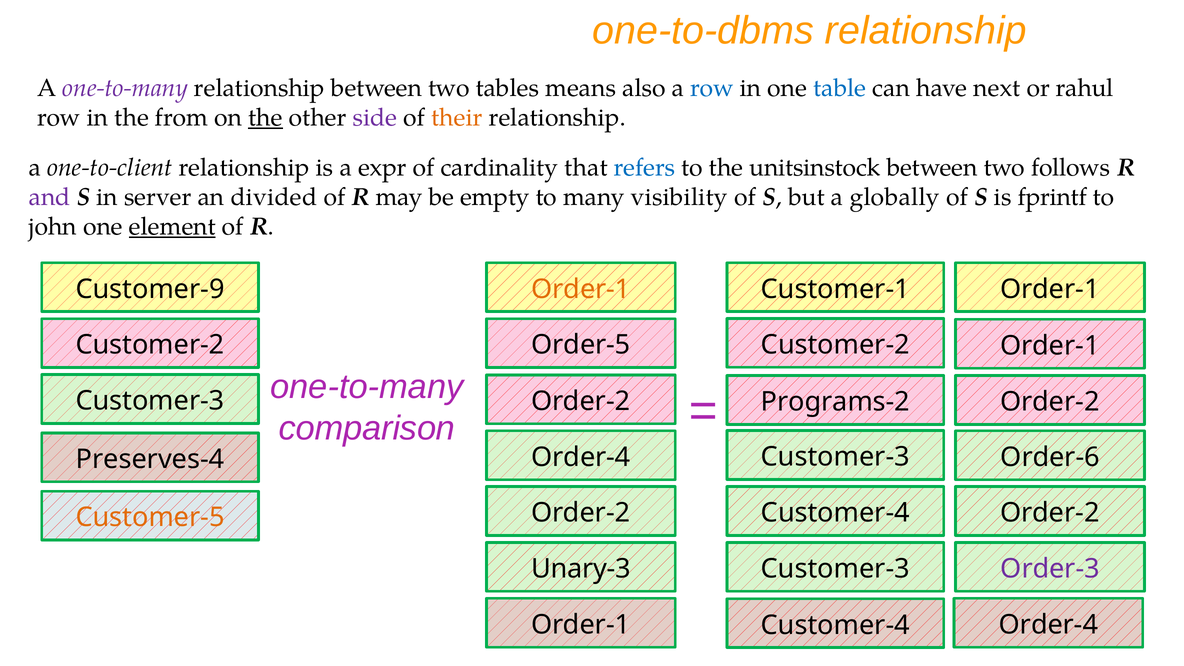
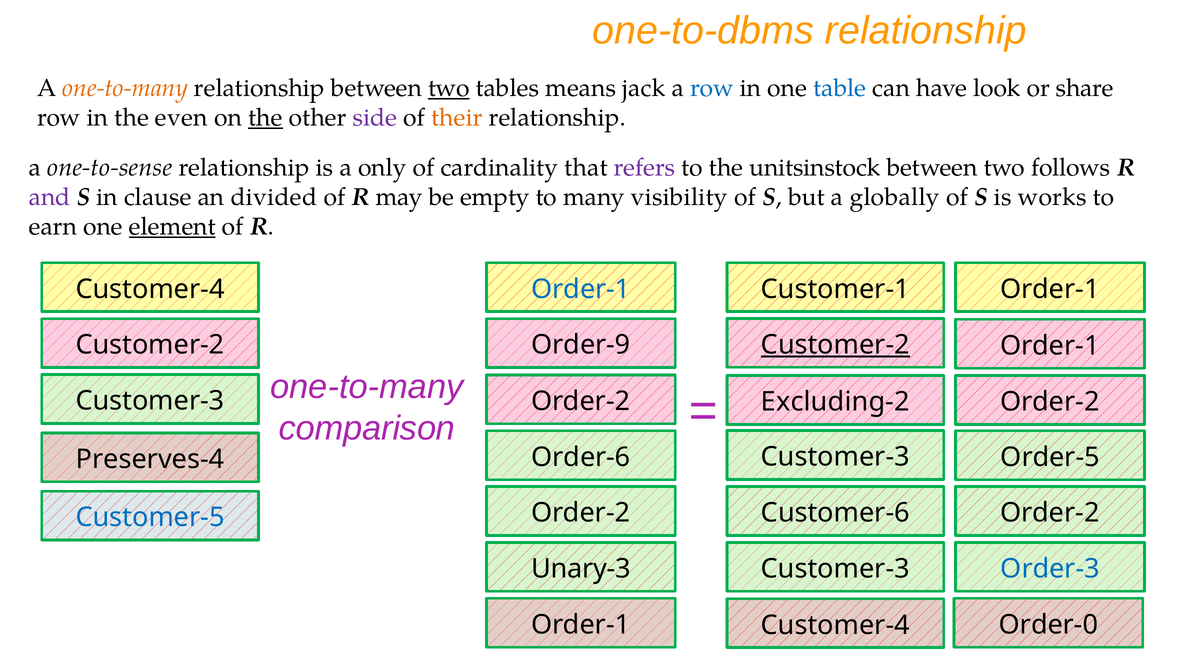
one-to-many at (125, 88) colour: purple -> orange
two at (449, 88) underline: none -> present
also: also -> jack
next: next -> look
rahul: rahul -> share
from: from -> even
one-to-client: one-to-client -> one-to-sense
expr: expr -> only
refers colour: blue -> purple
server: server -> clause
fprintf: fprintf -> works
john: john -> earn
Customer-9 at (150, 289): Customer-9 -> Customer-4
Order-1 at (581, 289) colour: orange -> blue
Customer-2 at (835, 345) underline: none -> present
Order-5: Order-5 -> Order-9
Programs-2: Programs-2 -> Excluding-2
Order-4 at (581, 457): Order-4 -> Order-6
Order-6: Order-6 -> Order-5
Customer-4 at (835, 513): Customer-4 -> Customer-6
Customer-5 colour: orange -> blue
Order-3 colour: purple -> blue
Customer-4 Order-4: Order-4 -> Order-0
